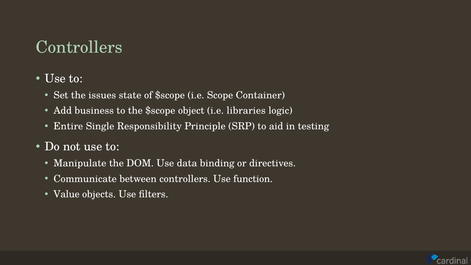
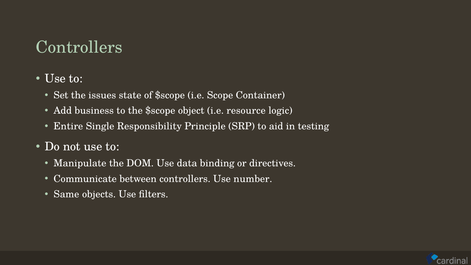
libraries: libraries -> resource
function: function -> number
Value: Value -> Same
